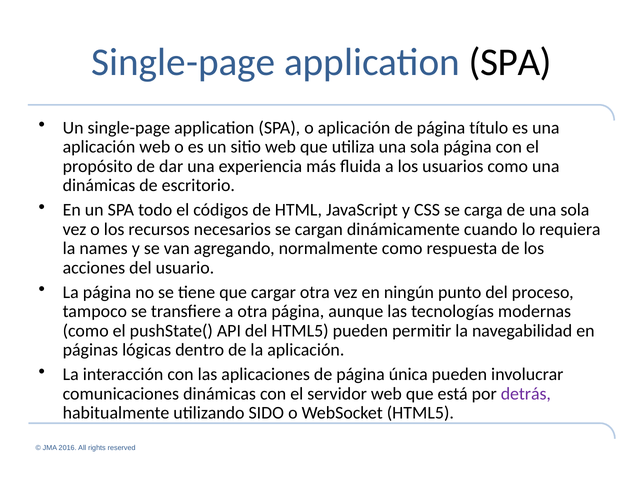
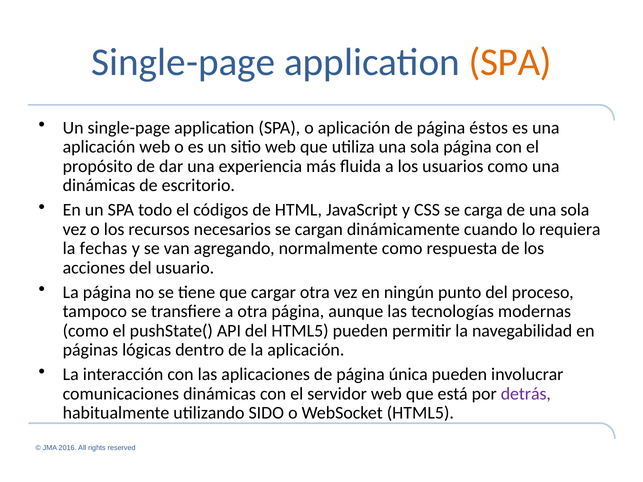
SPA at (510, 62) colour: black -> orange
título: título -> éstos
names: names -> fechas
